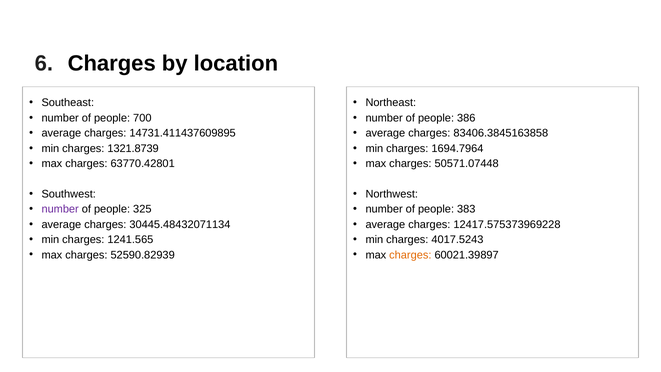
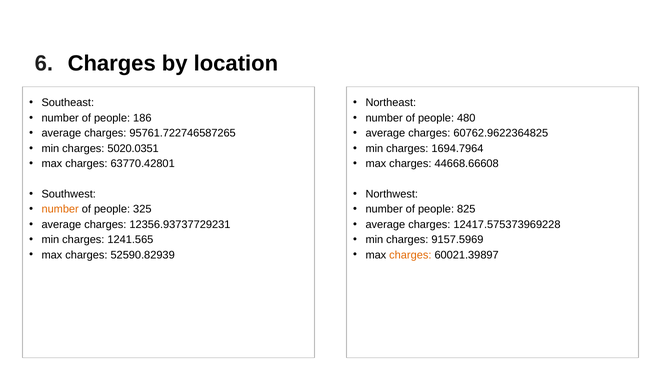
700: 700 -> 186
386: 386 -> 480
14731.411437609895: 14731.411437609895 -> 95761.722746587265
83406.3845163858: 83406.3845163858 -> 60762.9622364825
1321.8739: 1321.8739 -> 5020.0351
50571.07448: 50571.07448 -> 44668.66608
number at (60, 209) colour: purple -> orange
383: 383 -> 825
30445.48432071134: 30445.48432071134 -> 12356.93737729231
4017.5243: 4017.5243 -> 9157.5969
